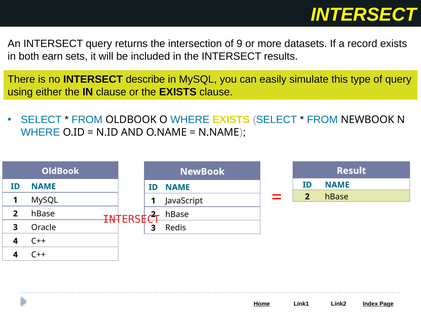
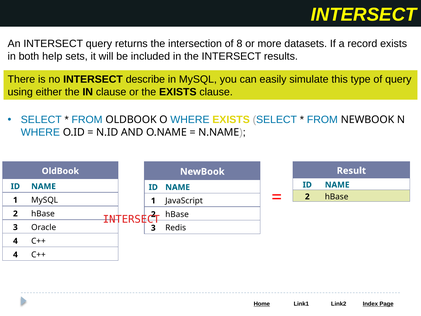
9: 9 -> 8
earn: earn -> help
